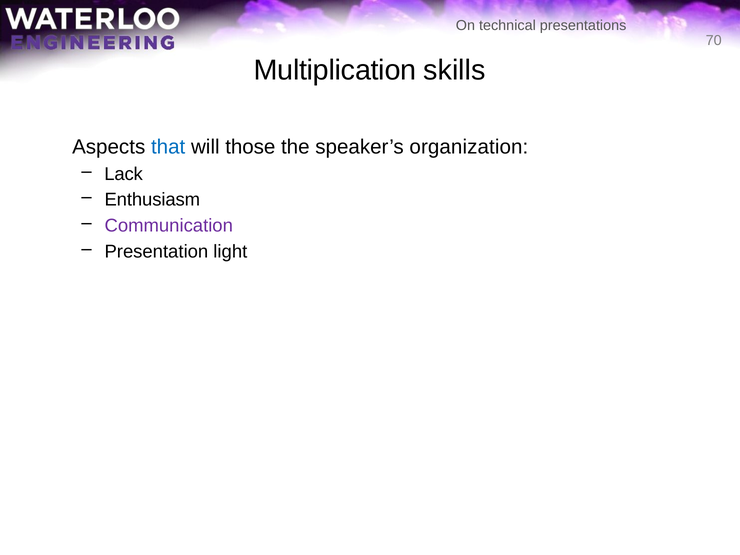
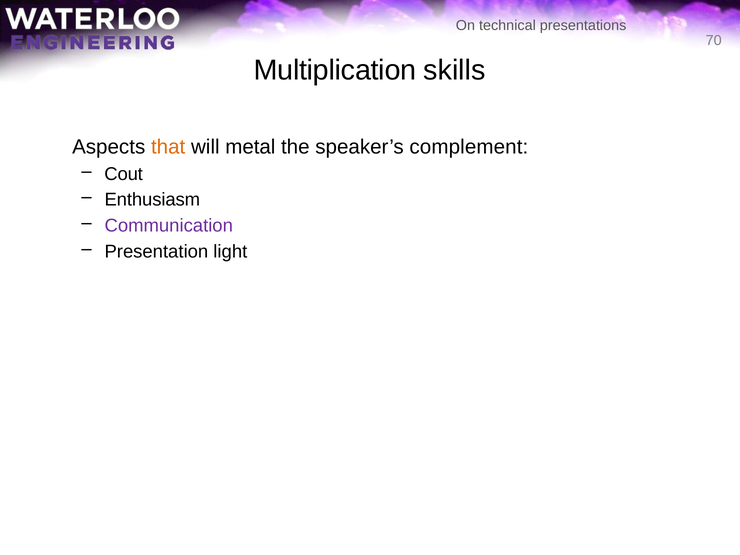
that colour: blue -> orange
those: those -> metal
organization: organization -> complement
Lack: Lack -> Cout
